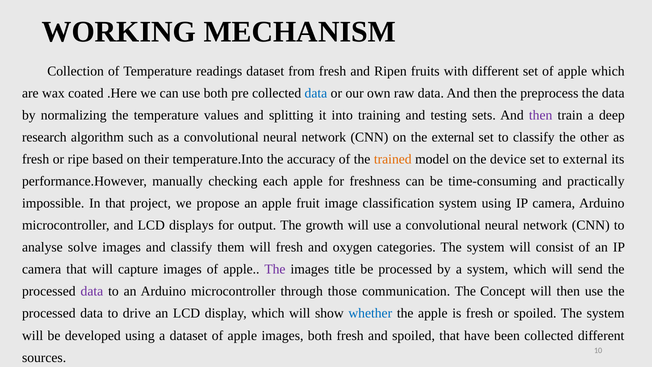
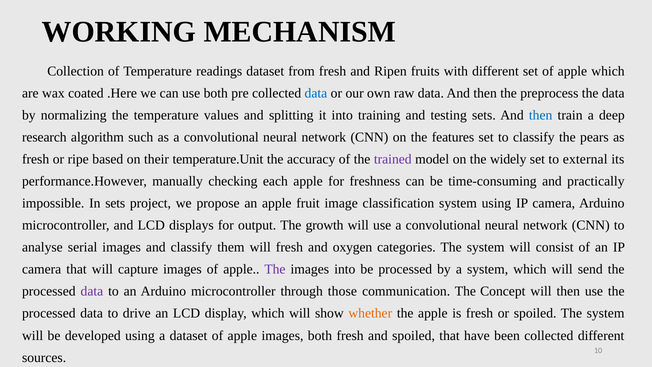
then at (541, 115) colour: purple -> blue
the external: external -> features
other: other -> pears
temperature.Into: temperature.Into -> temperature.Unit
trained colour: orange -> purple
device: device -> widely
In that: that -> sets
solve: solve -> serial
images title: title -> into
whether colour: blue -> orange
